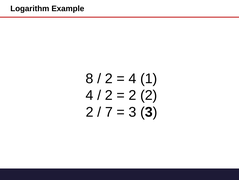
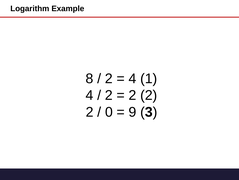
7: 7 -> 0
3 at (132, 112): 3 -> 9
